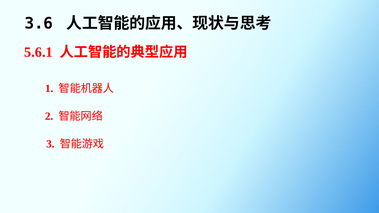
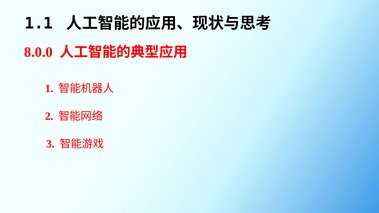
3.6: 3.6 -> 1.1
5.6.1: 5.6.1 -> 8.0.0
